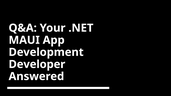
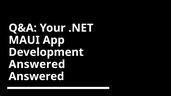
Developer at (37, 64): Developer -> Answered
